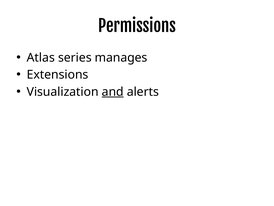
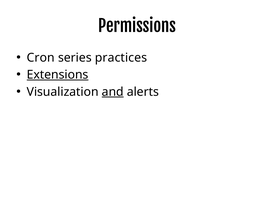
Atlas: Atlas -> Cron
manages: manages -> practices
Extensions underline: none -> present
